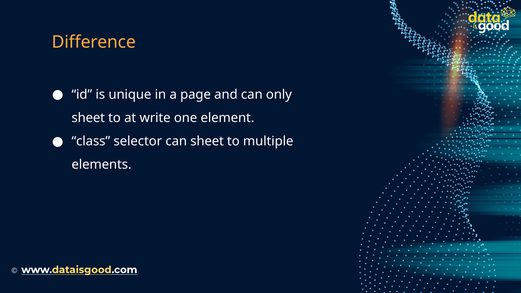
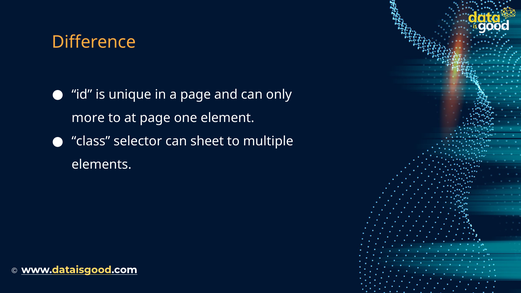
sheet at (88, 118): sheet -> more
at write: write -> page
